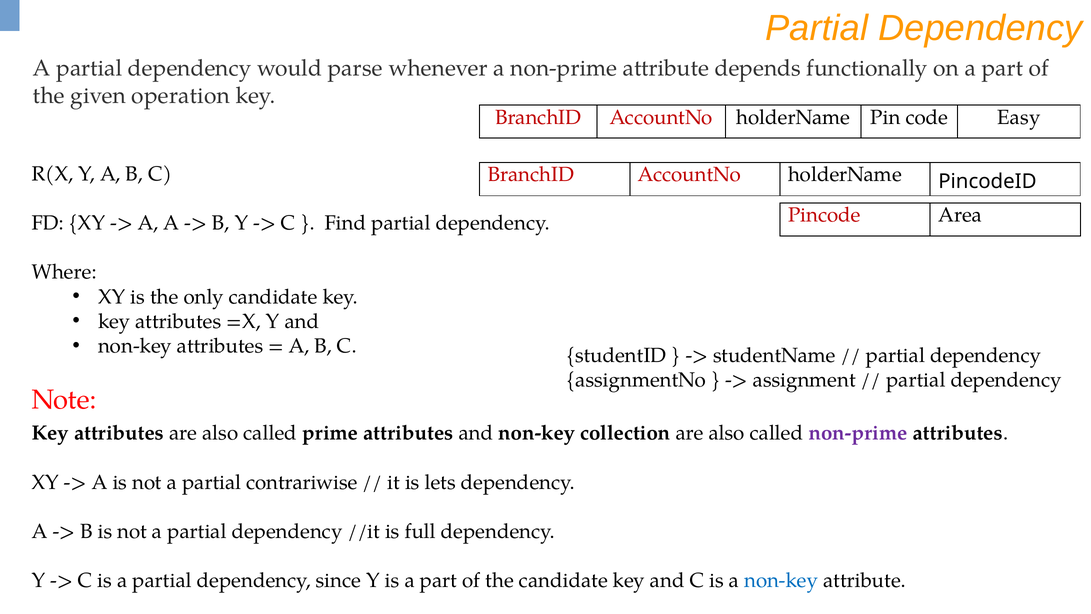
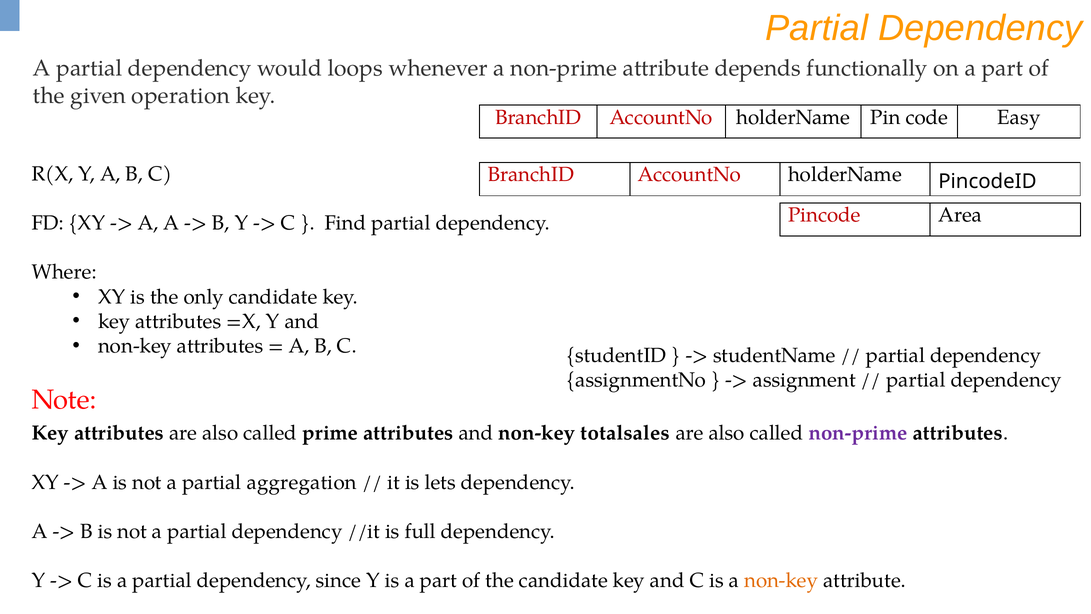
parse: parse -> loops
collection: collection -> totalsales
contrariwise: contrariwise -> aggregation
non-key at (781, 580) colour: blue -> orange
